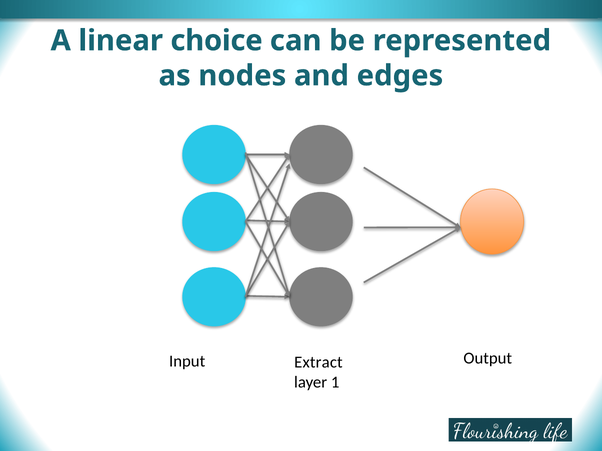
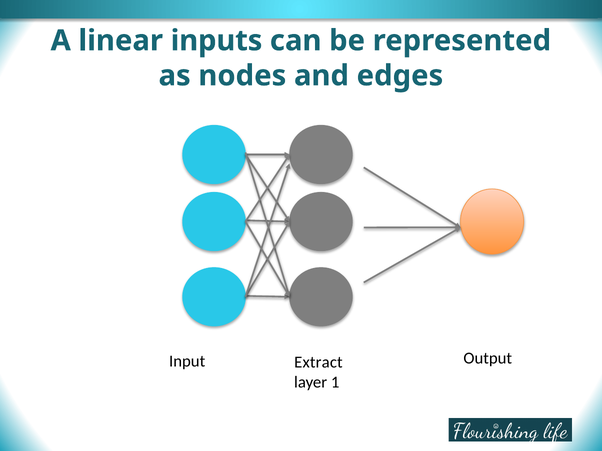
choice: choice -> inputs
